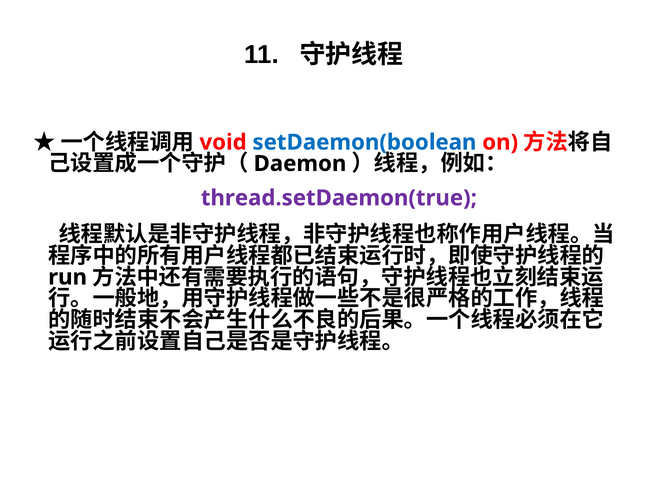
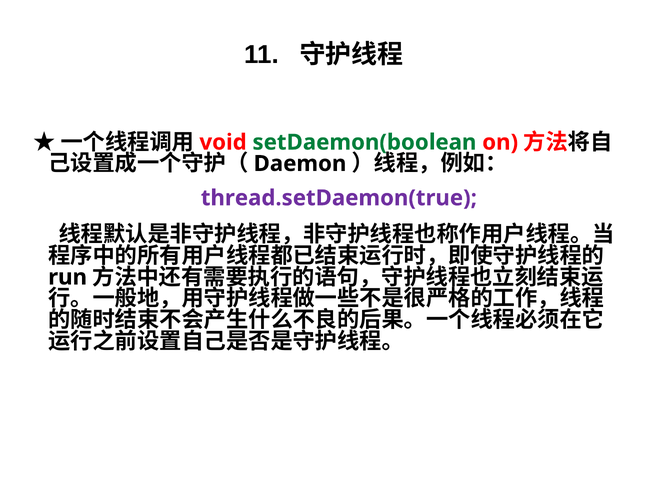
setDaemon(boolean colour: blue -> green
